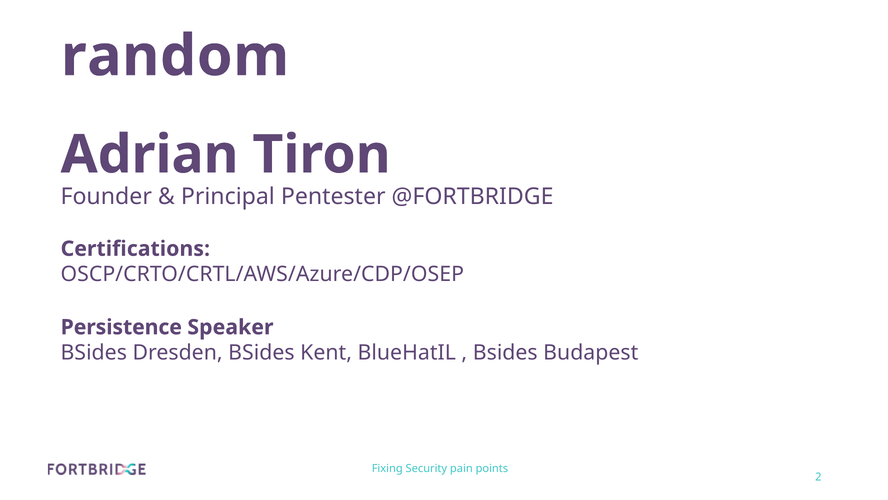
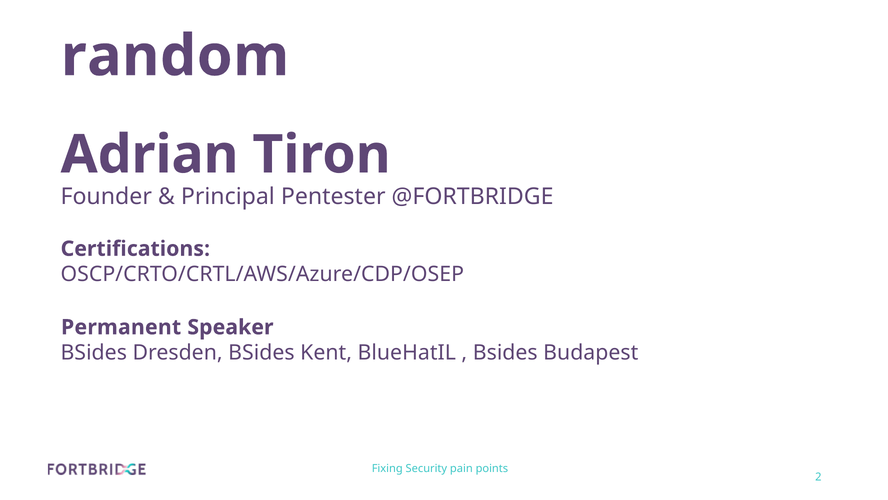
Persistence: Persistence -> Permanent
